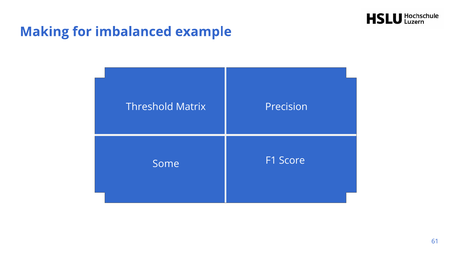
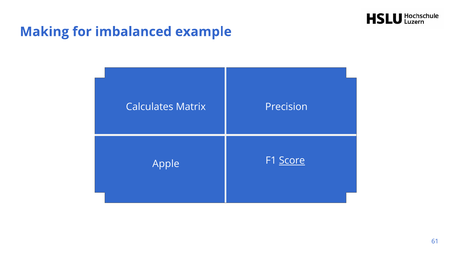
Threshold: Threshold -> Calculates
Some: Some -> Apple
Score underline: none -> present
